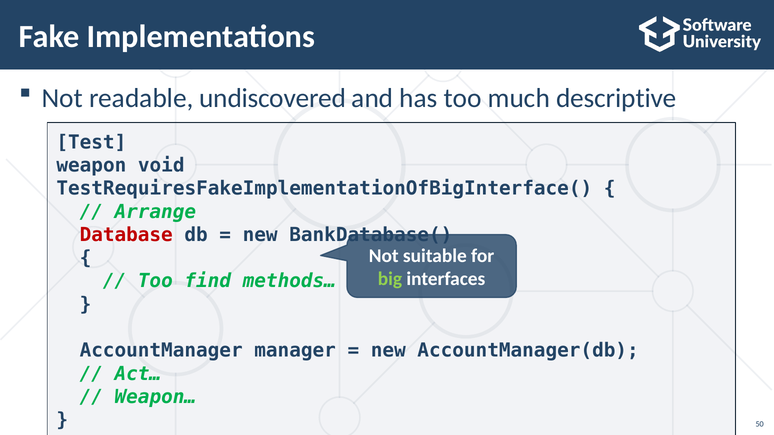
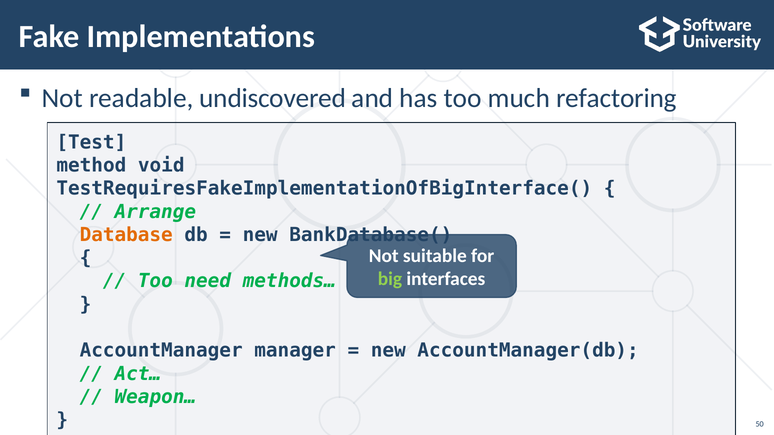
descriptive: descriptive -> refactoring
weapon: weapon -> method
Database colour: red -> orange
find: find -> need
